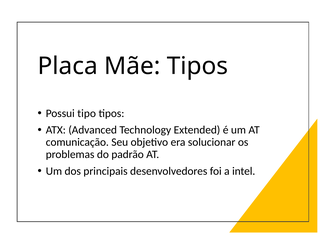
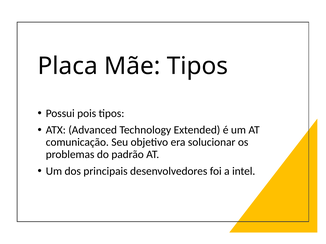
tipo: tipo -> pois
